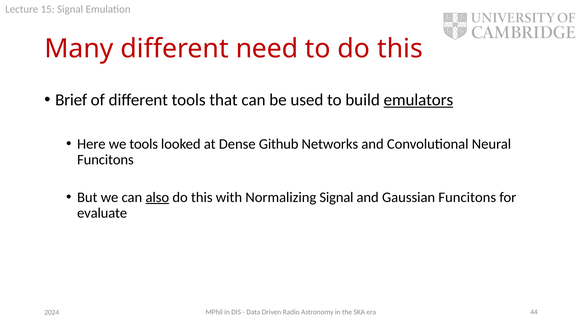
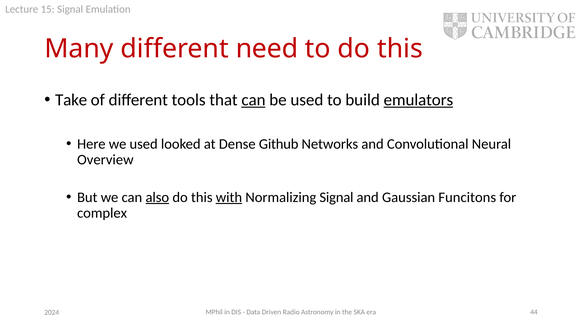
Brief: Brief -> Take
can at (253, 100) underline: none -> present
we tools: tools -> used
Funcitons at (105, 160): Funcitons -> Overview
with underline: none -> present
evaluate: evaluate -> complex
